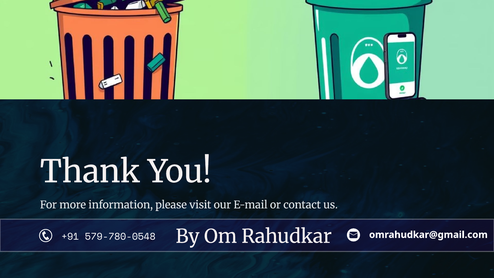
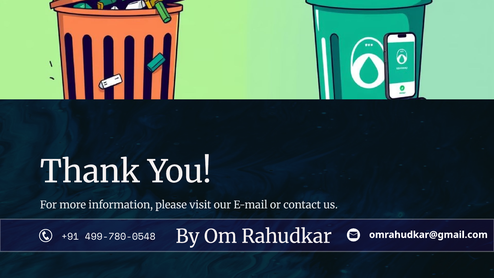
579-780-0548: 579-780-0548 -> 499-780-0548
